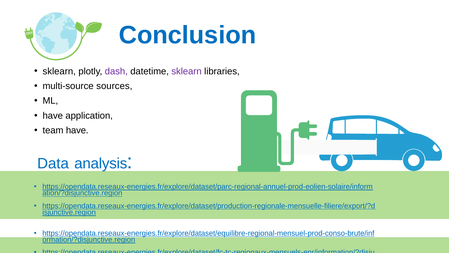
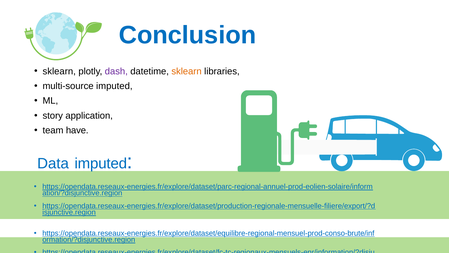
sklearn at (187, 71) colour: purple -> orange
multi-source sources: sources -> imputed
have at (53, 116): have -> story
Data analysis: analysis -> imputed
